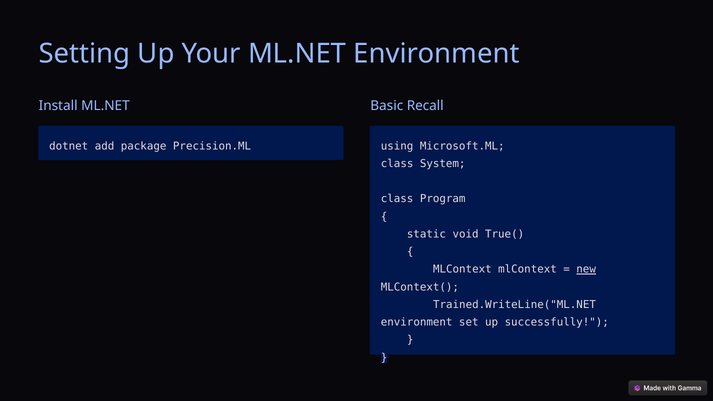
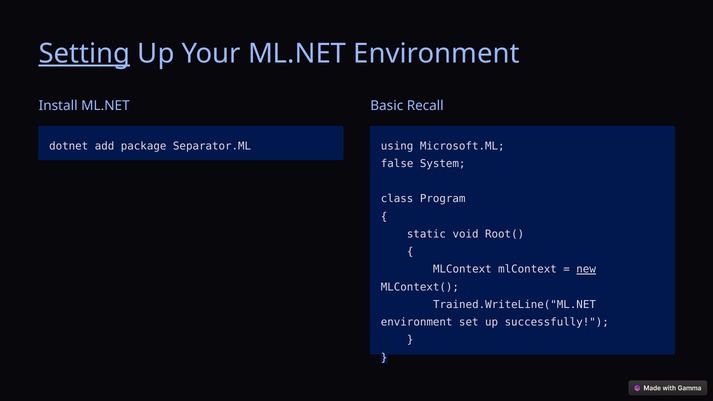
Setting underline: none -> present
Precision.ML: Precision.ML -> Separator.ML
class at (397, 164): class -> false
True(: True( -> Root(
